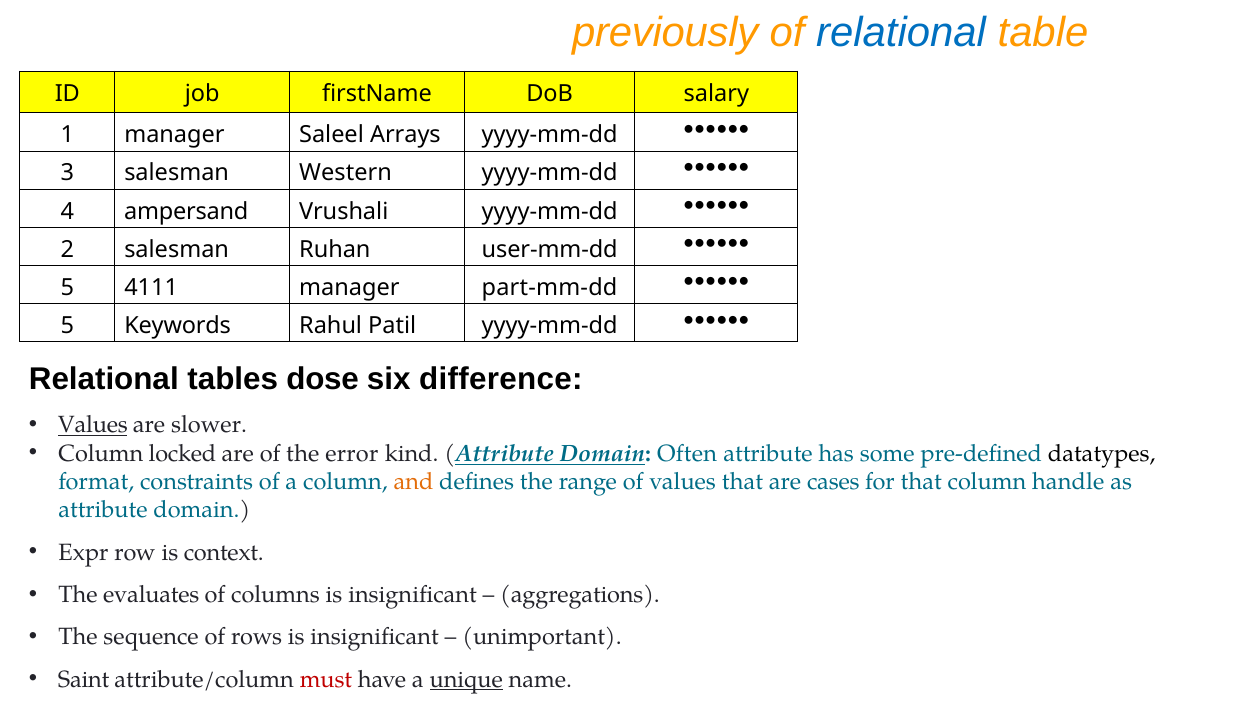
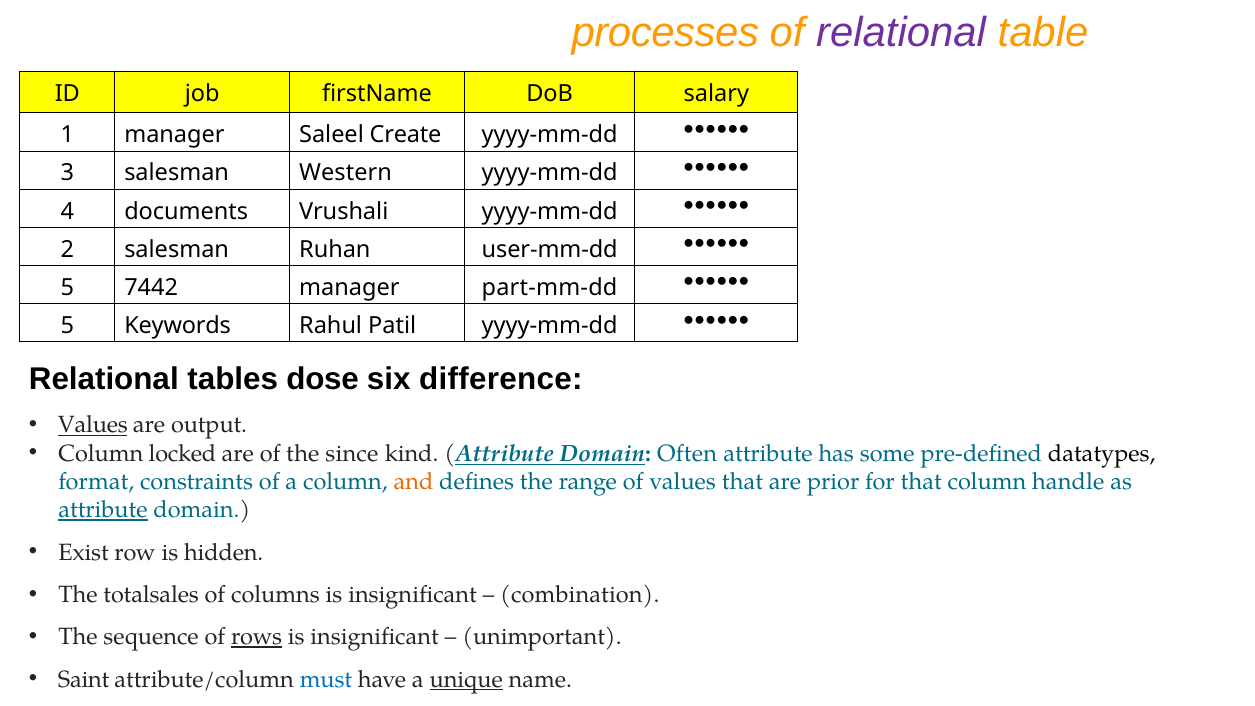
previously: previously -> processes
relational at (901, 33) colour: blue -> purple
Arrays: Arrays -> Create
ampersand: ampersand -> documents
4111: 4111 -> 7442
slower: slower -> output
error: error -> since
cases: cases -> prior
attribute at (103, 510) underline: none -> present
Expr: Expr -> Exist
context: context -> hidden
evaluates: evaluates -> totalsales
aggregations: aggregations -> combination
rows underline: none -> present
must colour: red -> blue
